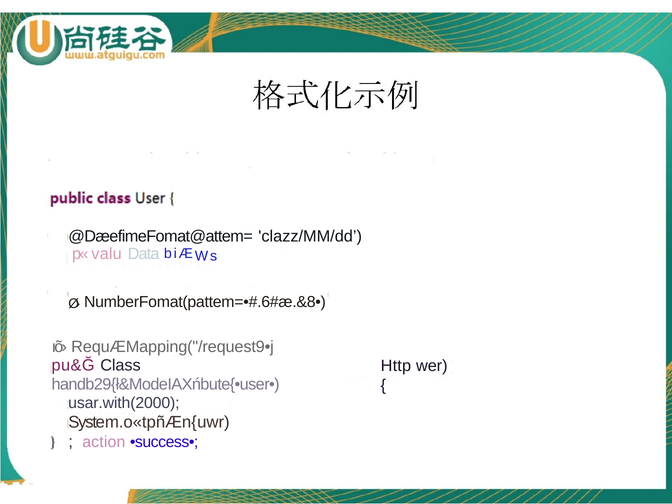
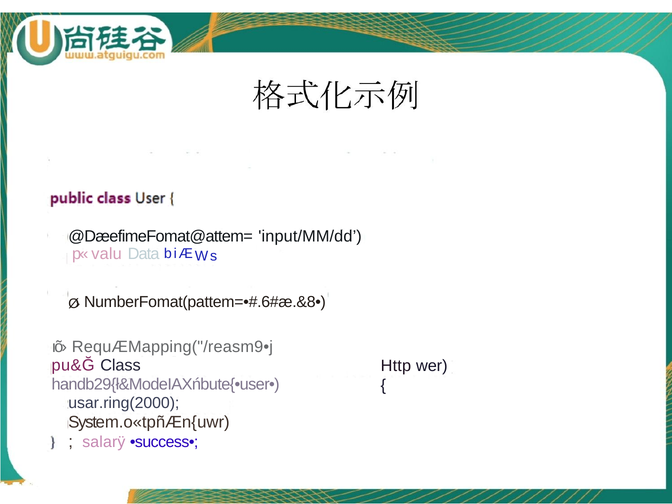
clazz/MM/dd: clazz/MM/dd -> input/MM/dd
RequÆMapping("/request9•j: RequÆMapping("/request9•j -> RequÆMapping("/reasm9•j
usar.with(2000: usar.with(2000 -> usar.ring(2000
action: action -> salarÿ
